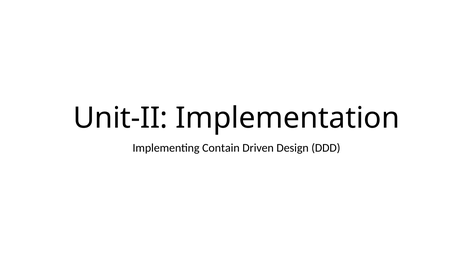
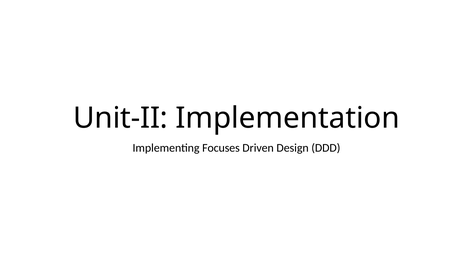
Contain: Contain -> Focuses
